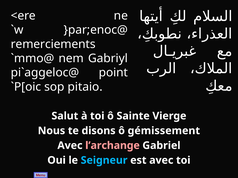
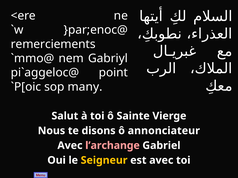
pitaio: pitaio -> many
gémissement: gémissement -> annonciateur
Seigneur colour: light blue -> yellow
